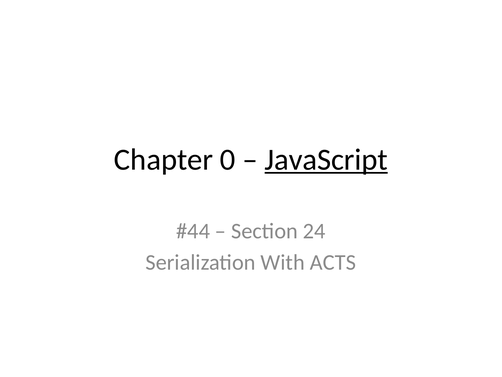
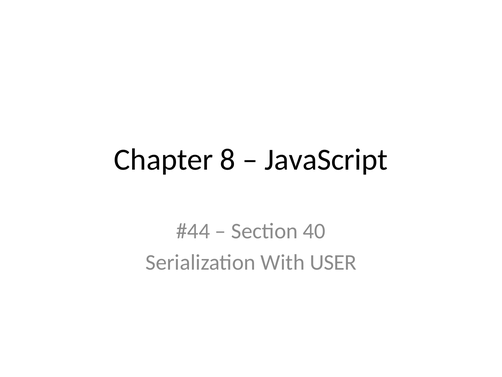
0: 0 -> 8
JavaScript underline: present -> none
24: 24 -> 40
ACTS: ACTS -> USER
